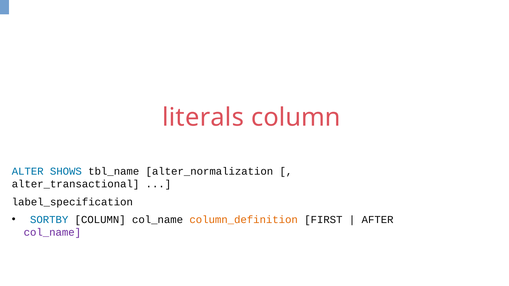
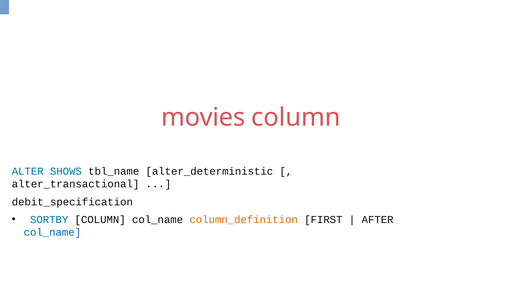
literals: literals -> movies
alter_normalization: alter_normalization -> alter_deterministic
label_specification: label_specification -> debit_specification
col_name at (52, 233) colour: purple -> blue
